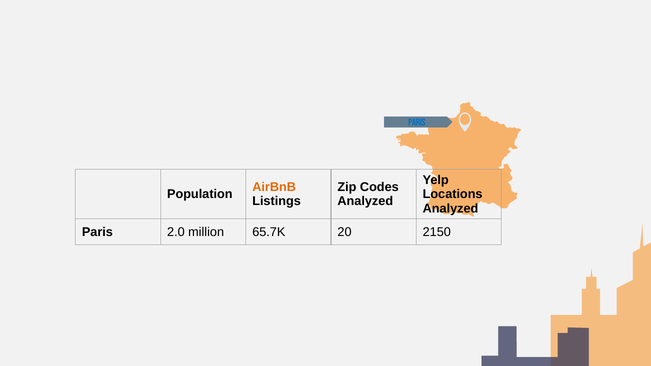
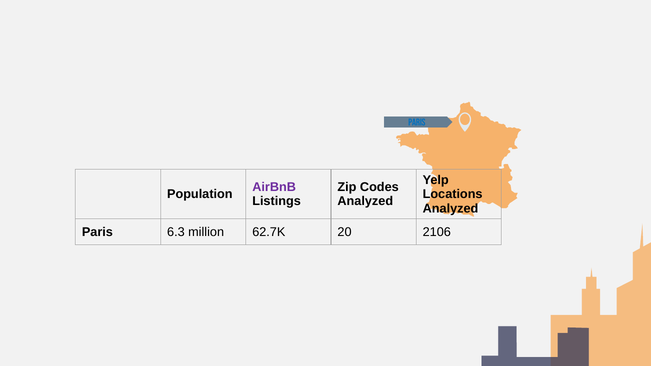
AirBnB colour: orange -> purple
2.0: 2.0 -> 6.3
65.7K: 65.7K -> 62.7K
2150: 2150 -> 2106
